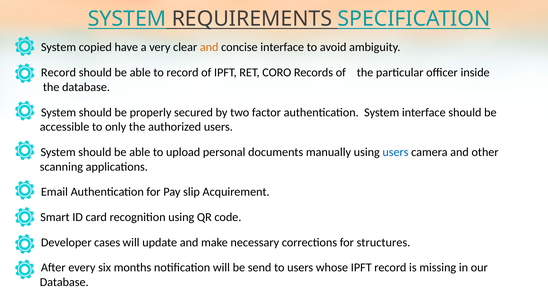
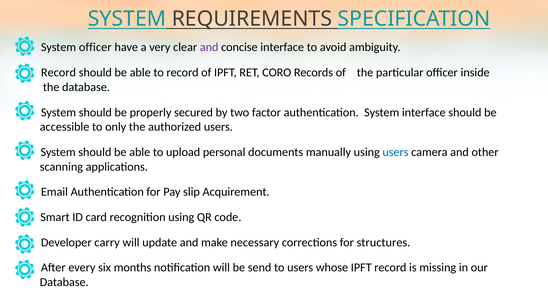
System copied: copied -> officer
and at (209, 47) colour: orange -> purple
cases: cases -> carry
